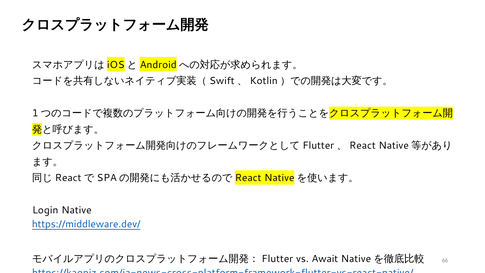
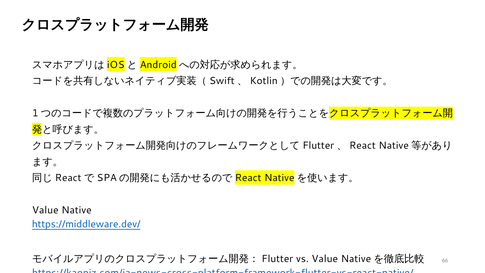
Login at (45, 210): Login -> Value
vs Await: Await -> Value
